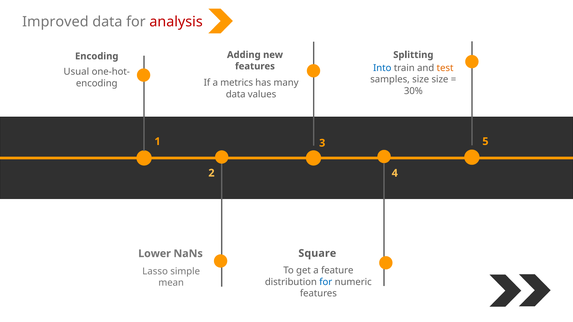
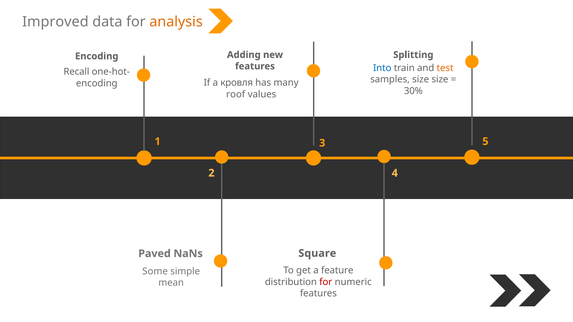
analysis colour: red -> orange
Usual: Usual -> Recall
metrics: metrics -> кровля
data at (236, 94): data -> roof
Lower: Lower -> Paved
Lasso: Lasso -> Some
for at (326, 282) colour: blue -> red
